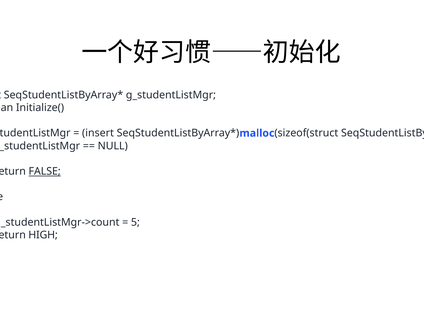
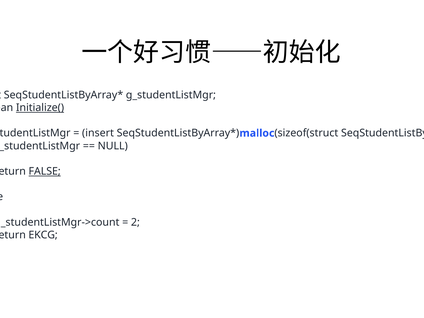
Initialize( underline: none -> present
5: 5 -> 2
HIGH: HIGH -> EKCG
